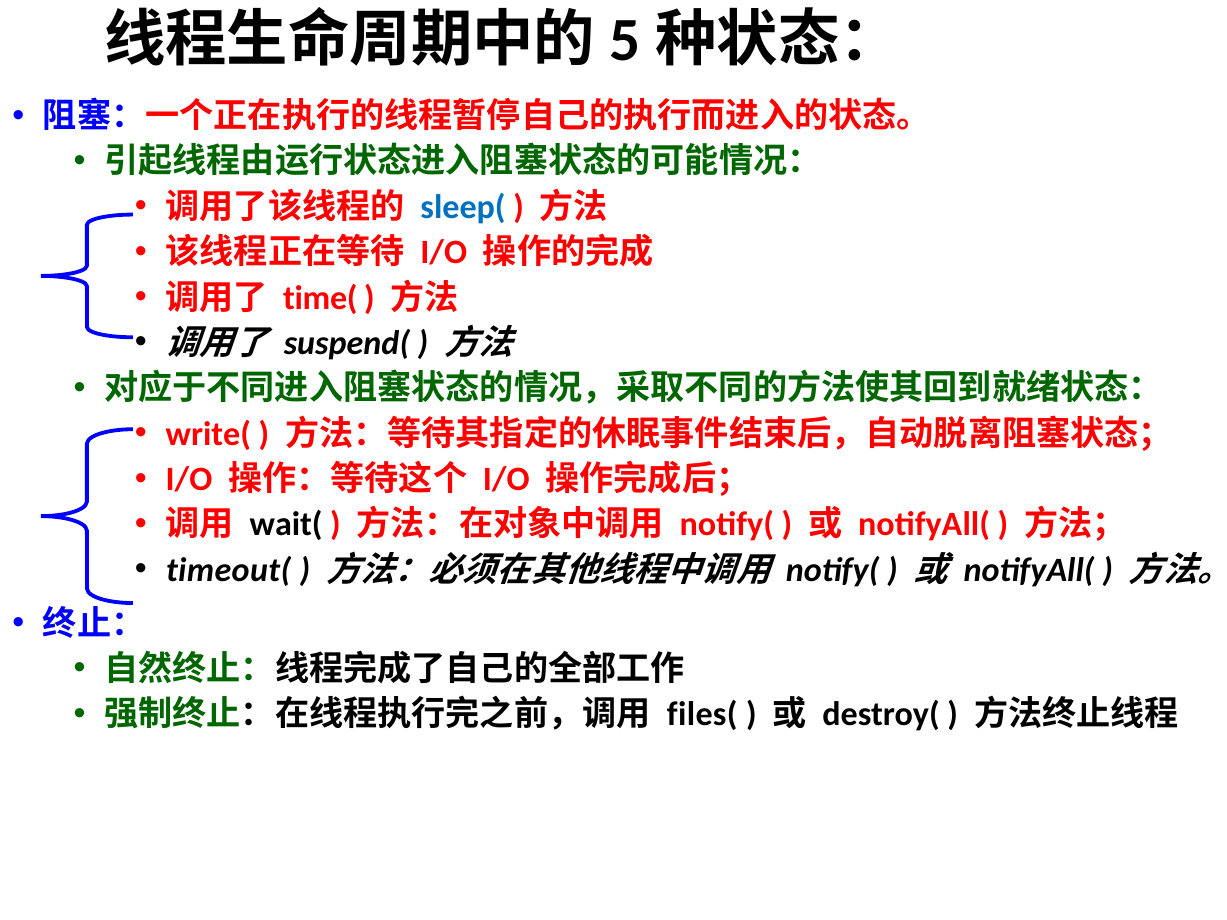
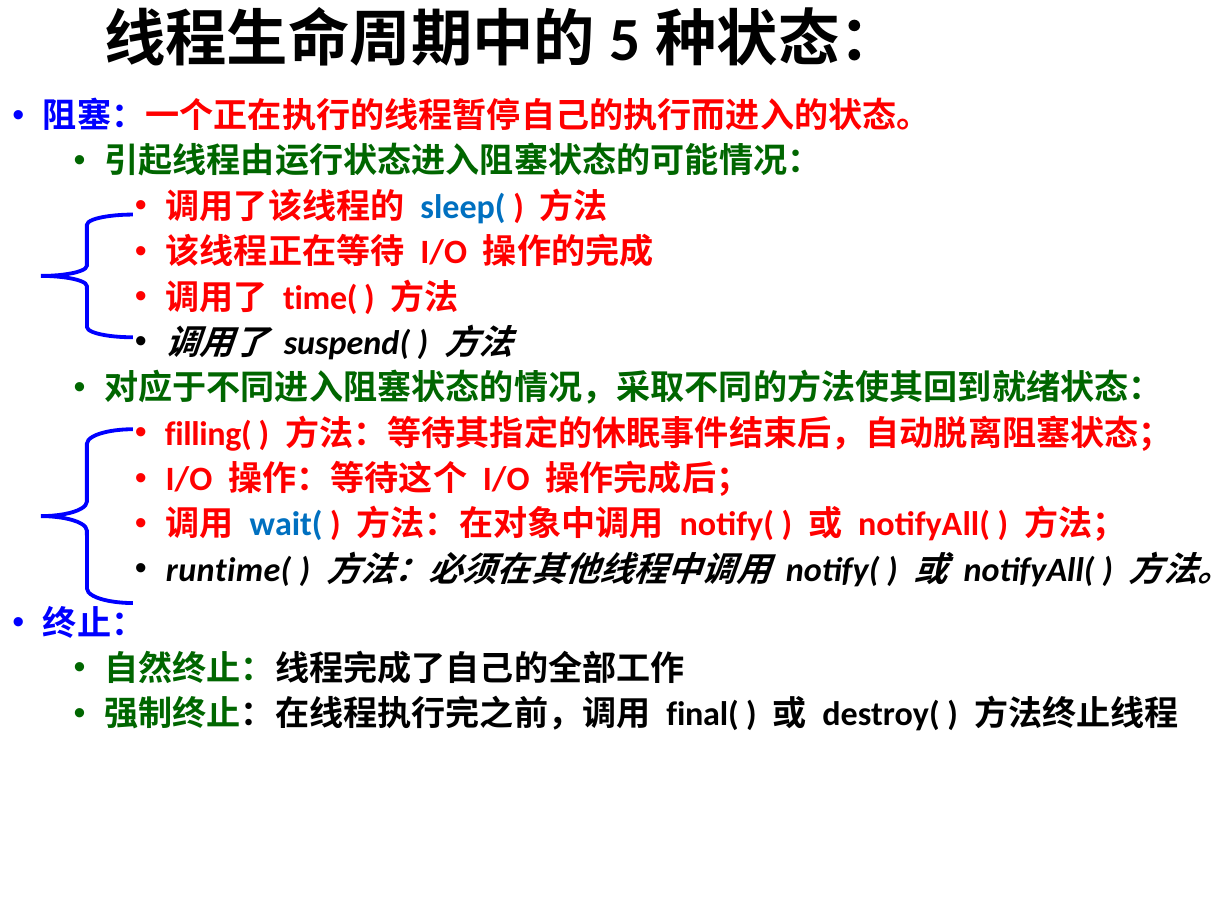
write(: write( -> filling(
wait( colour: black -> blue
timeout(: timeout( -> runtime(
files(: files( -> final(
